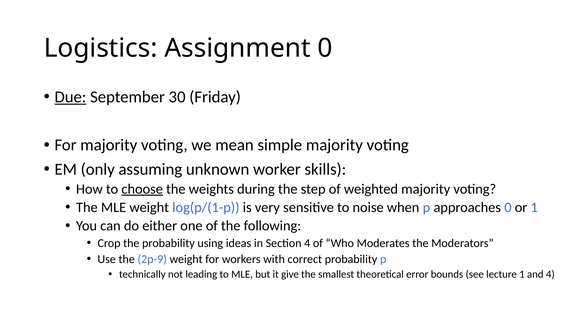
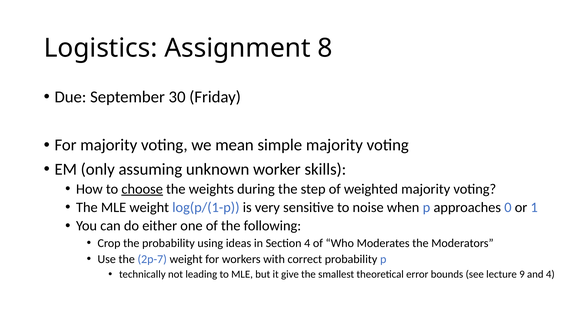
Assignment 0: 0 -> 8
Due underline: present -> none
2p-9: 2p-9 -> 2p-7
lecture 1: 1 -> 9
